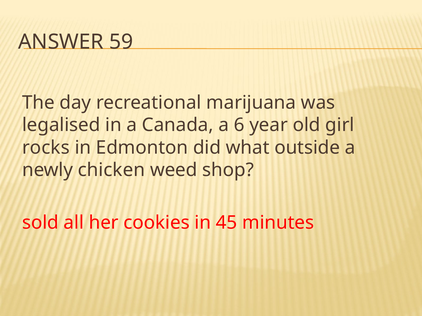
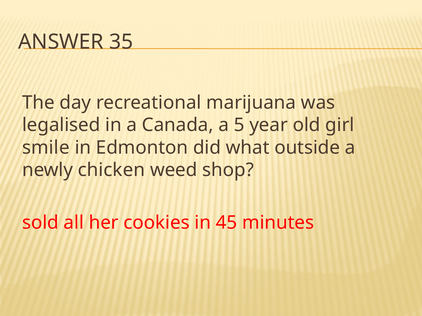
59: 59 -> 35
6: 6 -> 5
rocks: rocks -> smile
